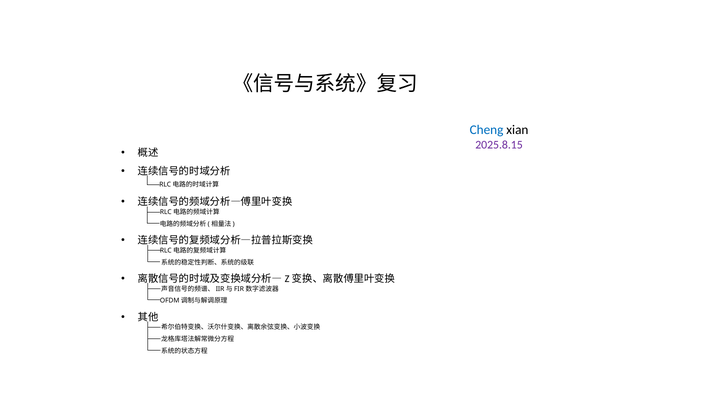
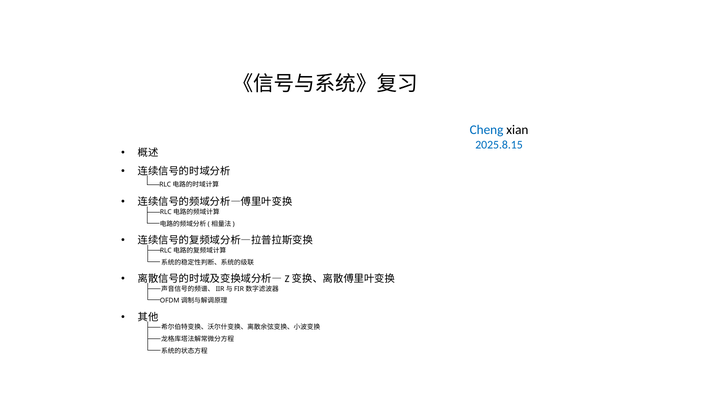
2025.8.15 colour: purple -> blue
